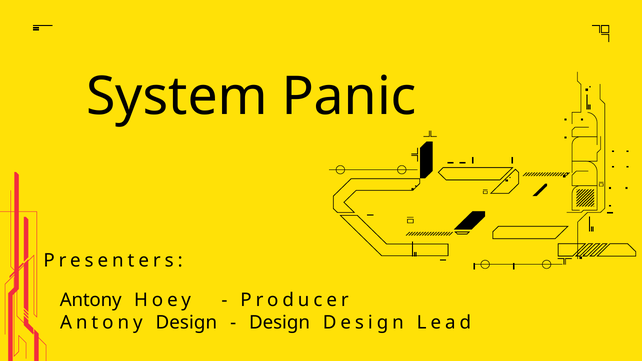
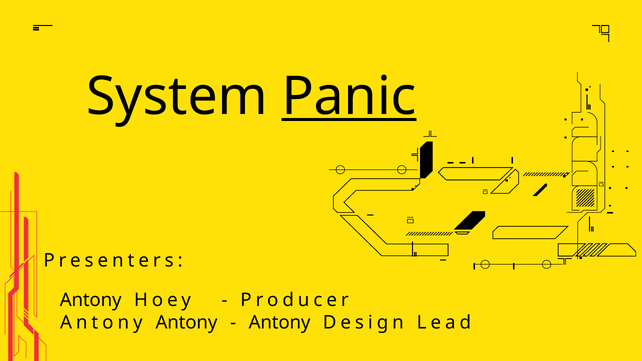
Panic underline: none -> present
Antony Design: Design -> Antony
Design at (279, 323): Design -> Antony
